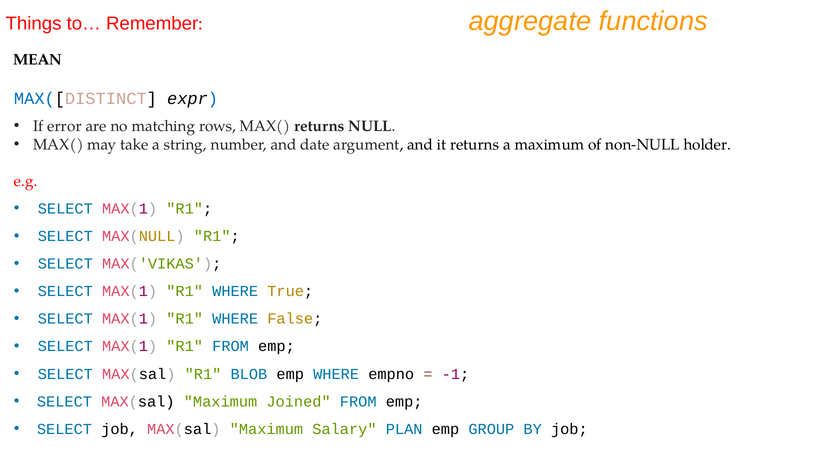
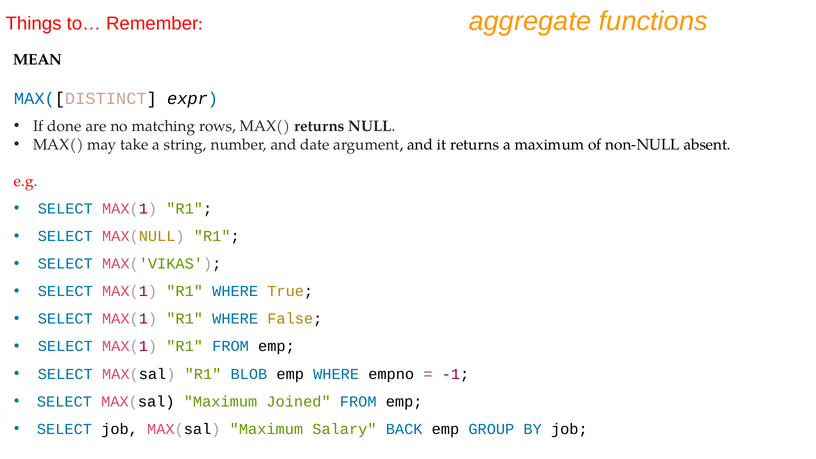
error: error -> done
holder: holder -> absent
PLAN: PLAN -> BACK
